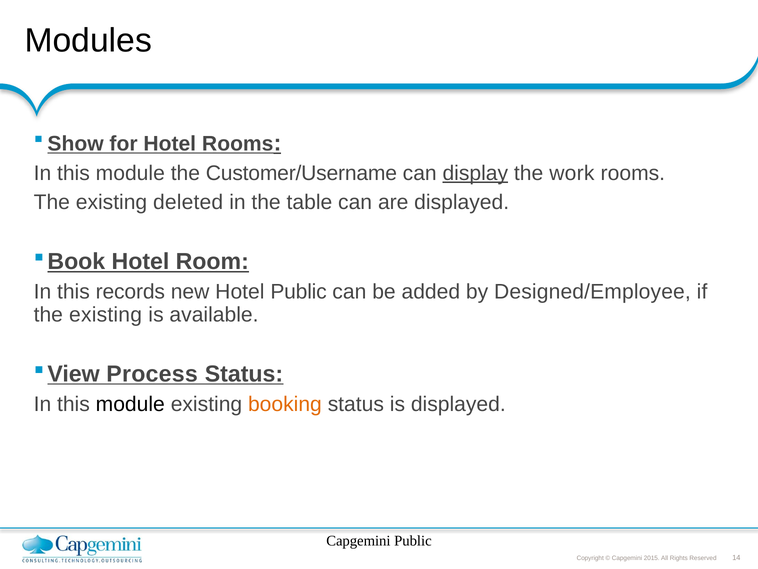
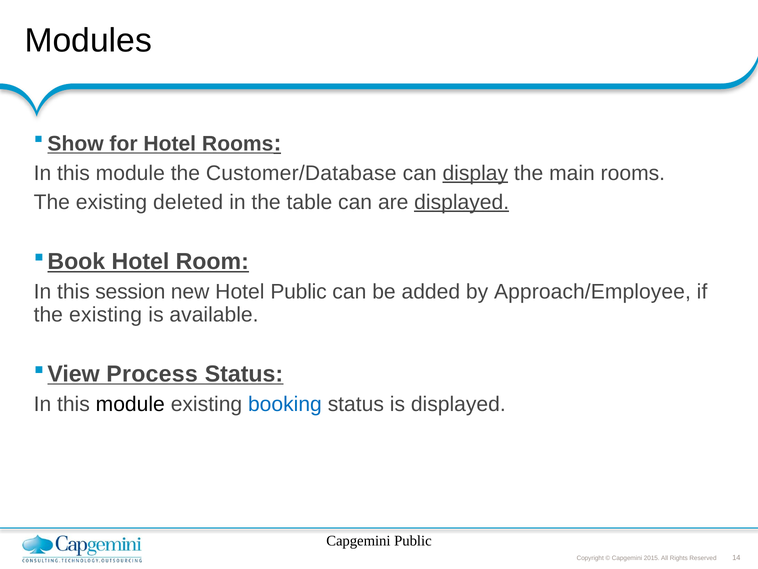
Customer/Username: Customer/Username -> Customer/Database
work: work -> main
displayed at (462, 202) underline: none -> present
records: records -> session
Designed/Employee: Designed/Employee -> Approach/Employee
booking colour: orange -> blue
